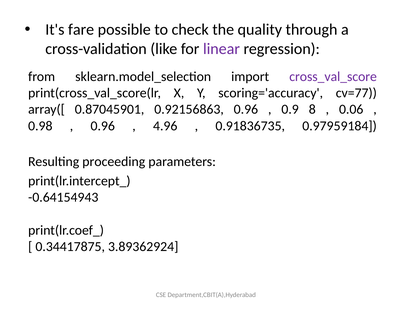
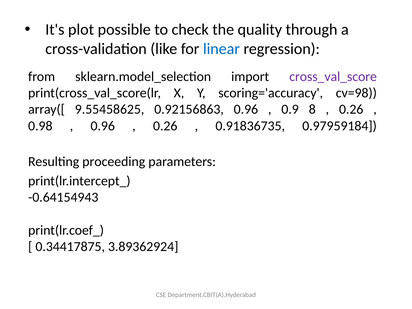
fare: fare -> plot
linear colour: purple -> blue
cv=77: cv=77 -> cv=98
0.87045901: 0.87045901 -> 9.55458625
0.06 at (351, 109): 0.06 -> 0.26
4.96 at (165, 126): 4.96 -> 0.26
